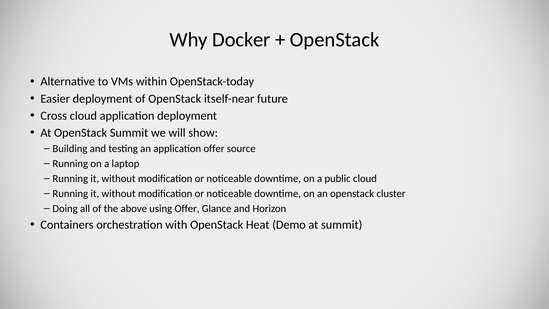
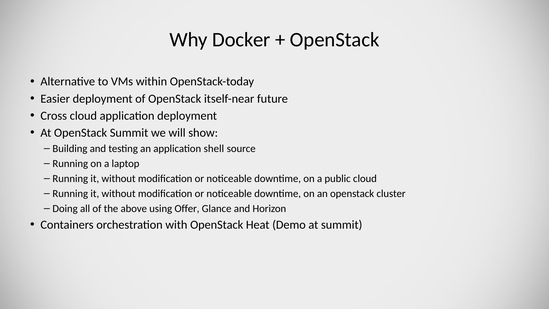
application offer: offer -> shell
